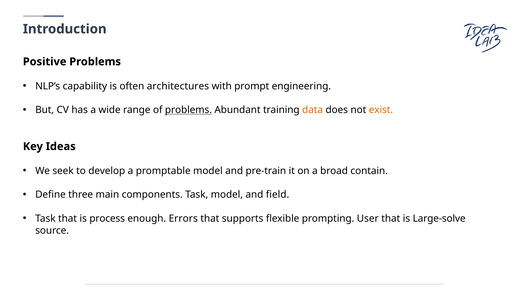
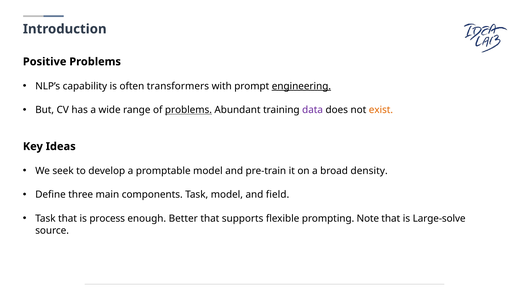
architectures: architectures -> transformers
engineering underline: none -> present
data colour: orange -> purple
contain: contain -> density
Errors: Errors -> Better
User: User -> Note
